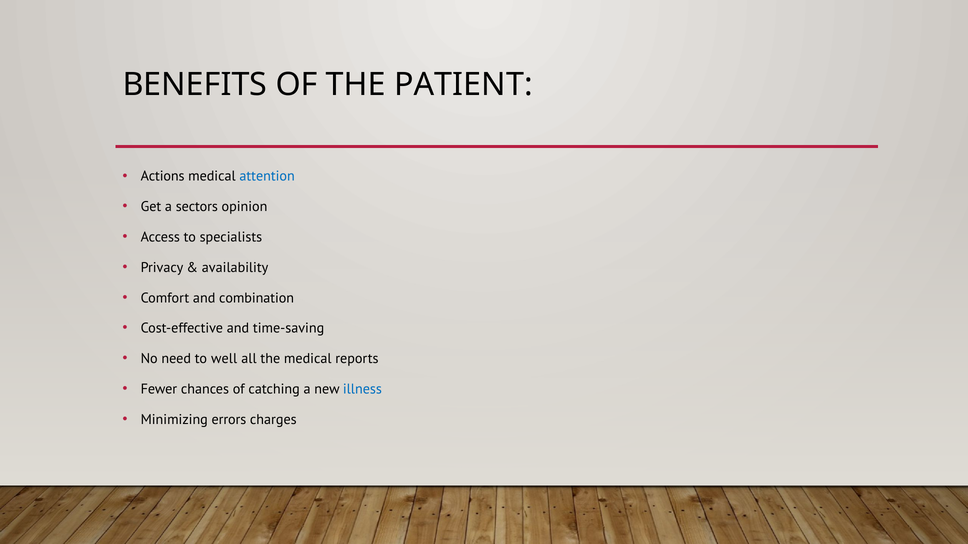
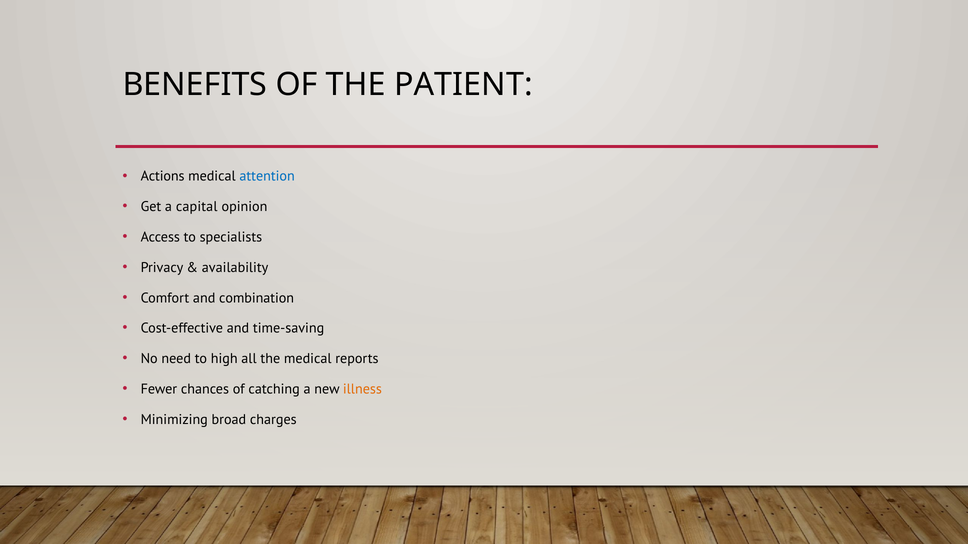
sectors: sectors -> capital
well: well -> high
illness colour: blue -> orange
errors: errors -> broad
